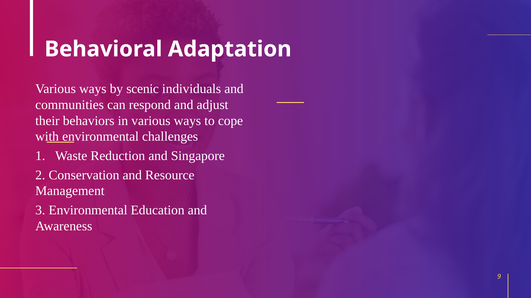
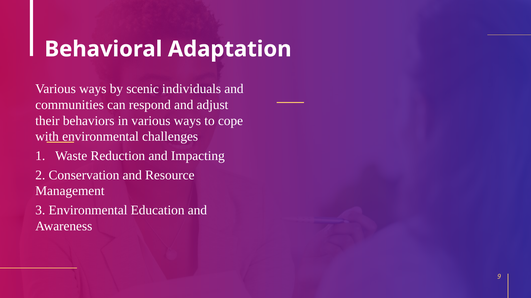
Singapore: Singapore -> Impacting
